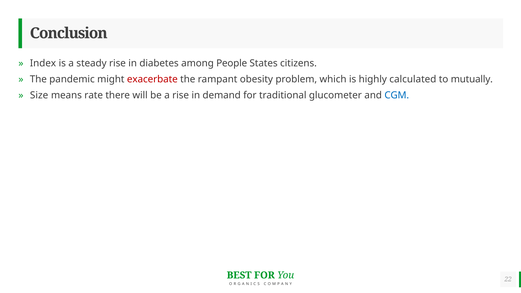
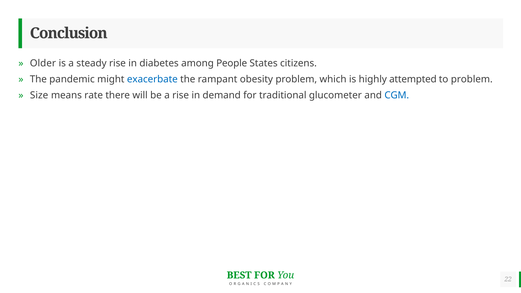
Index: Index -> Older
exacerbate colour: red -> blue
calculated: calculated -> attempted
to mutually: mutually -> problem
